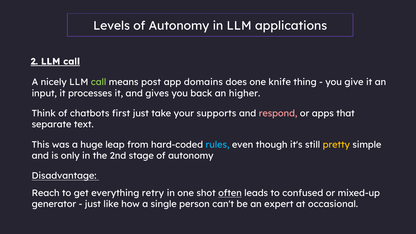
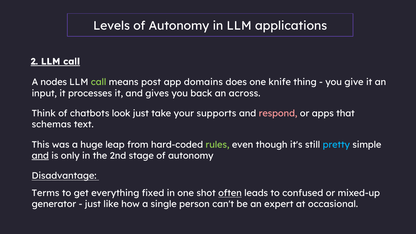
nicely: nicely -> nodes
higher: higher -> across
first: first -> look
separate: separate -> schemas
rules colour: light blue -> light green
pretty colour: yellow -> light blue
and at (40, 156) underline: none -> present
Reach: Reach -> Terms
retry: retry -> fixed
